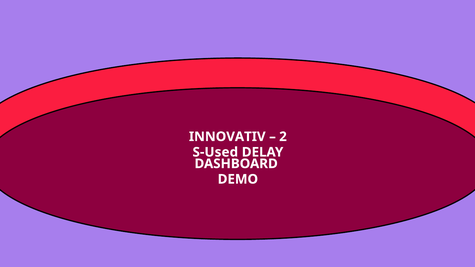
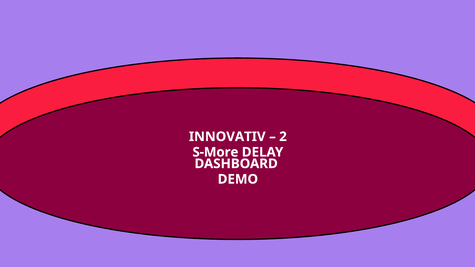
S-Used: S-Used -> S-More
